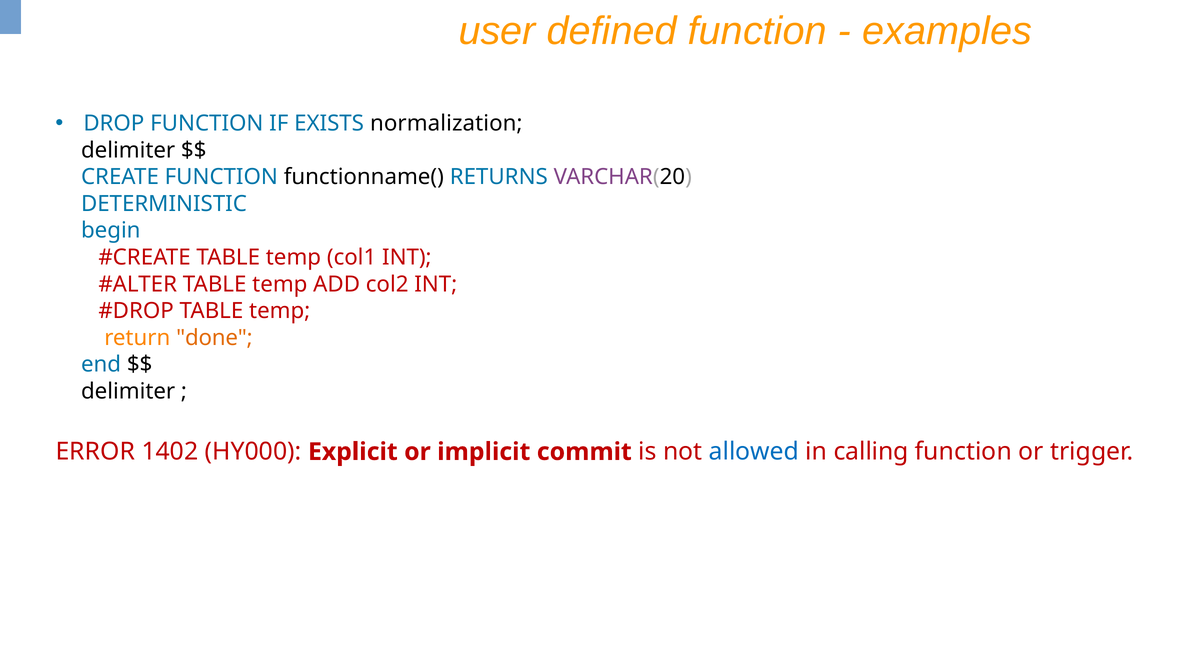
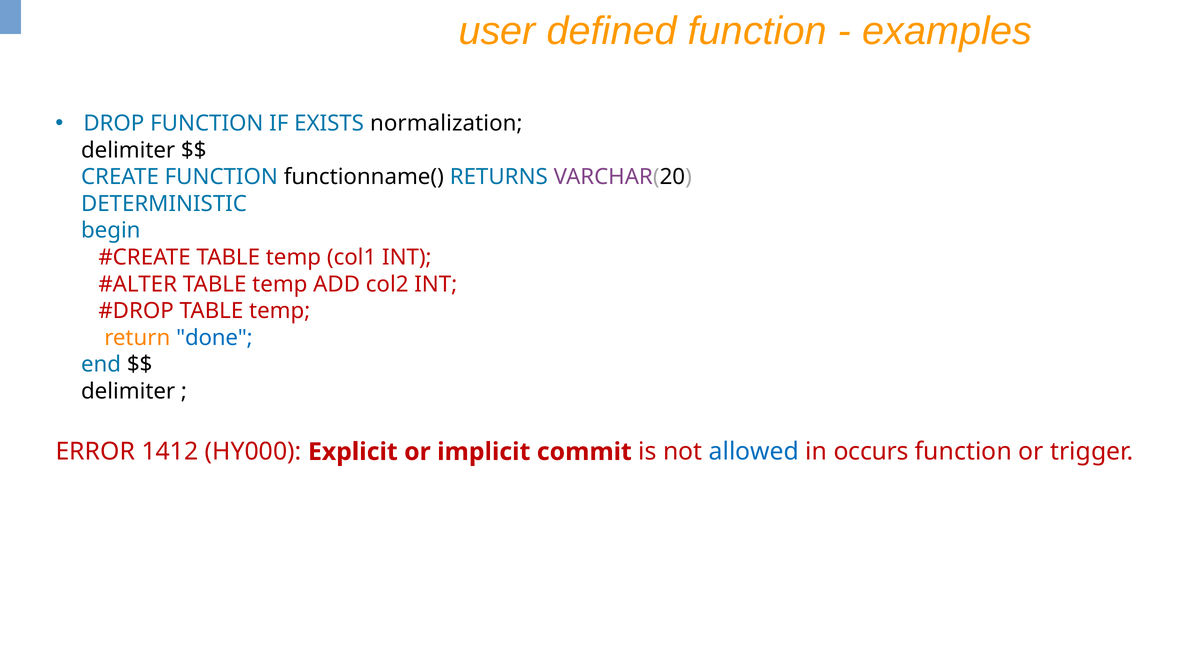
done colour: orange -> blue
1402: 1402 -> 1412
calling: calling -> occurs
